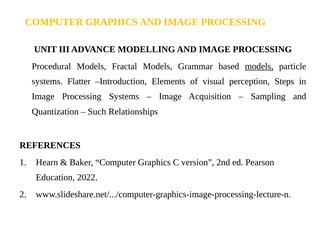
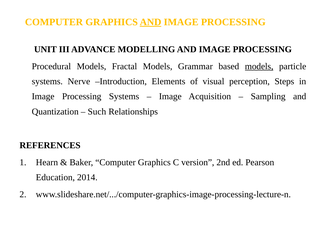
AND at (151, 22) underline: none -> present
Flatter: Flatter -> Nerve
2022: 2022 -> 2014
